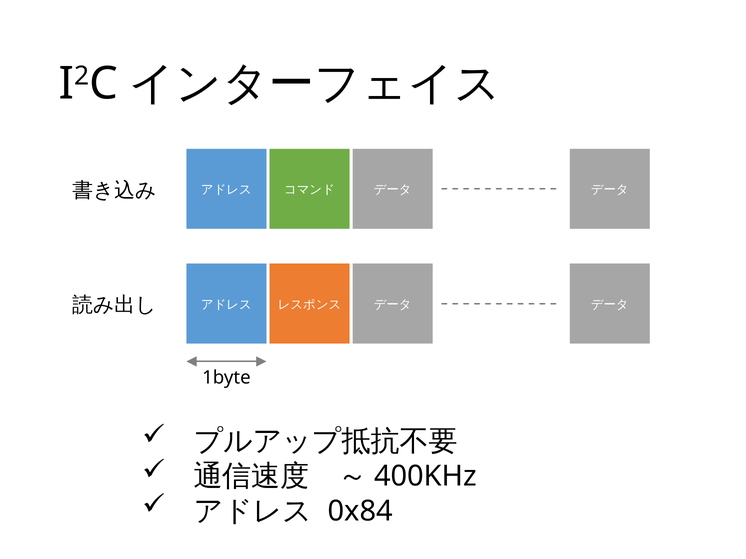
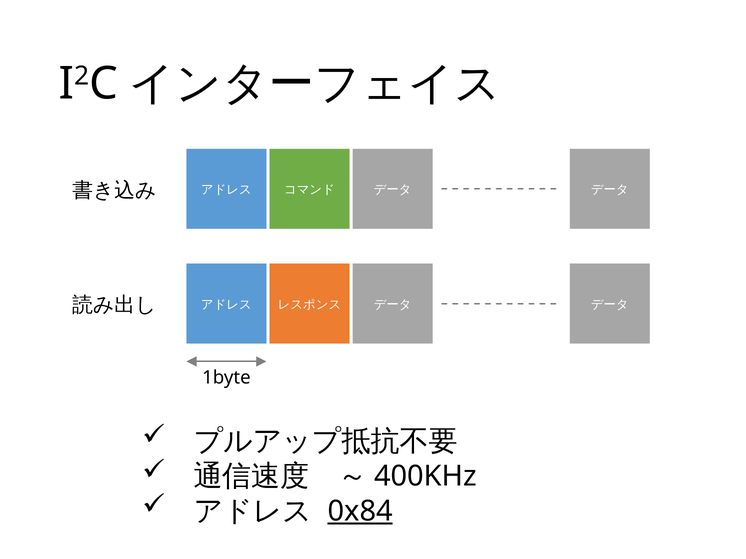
0x84 underline: none -> present
